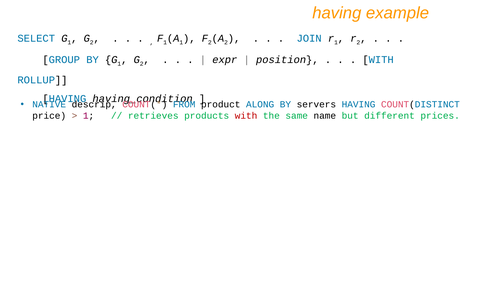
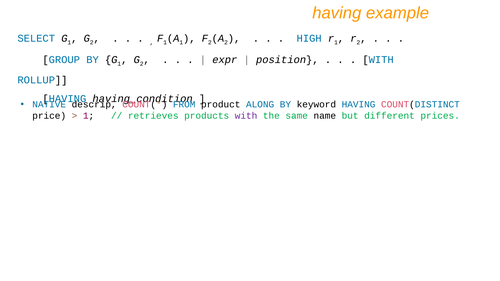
JOIN: JOIN -> HIGH
servers: servers -> keyword
with at (246, 116) colour: red -> purple
